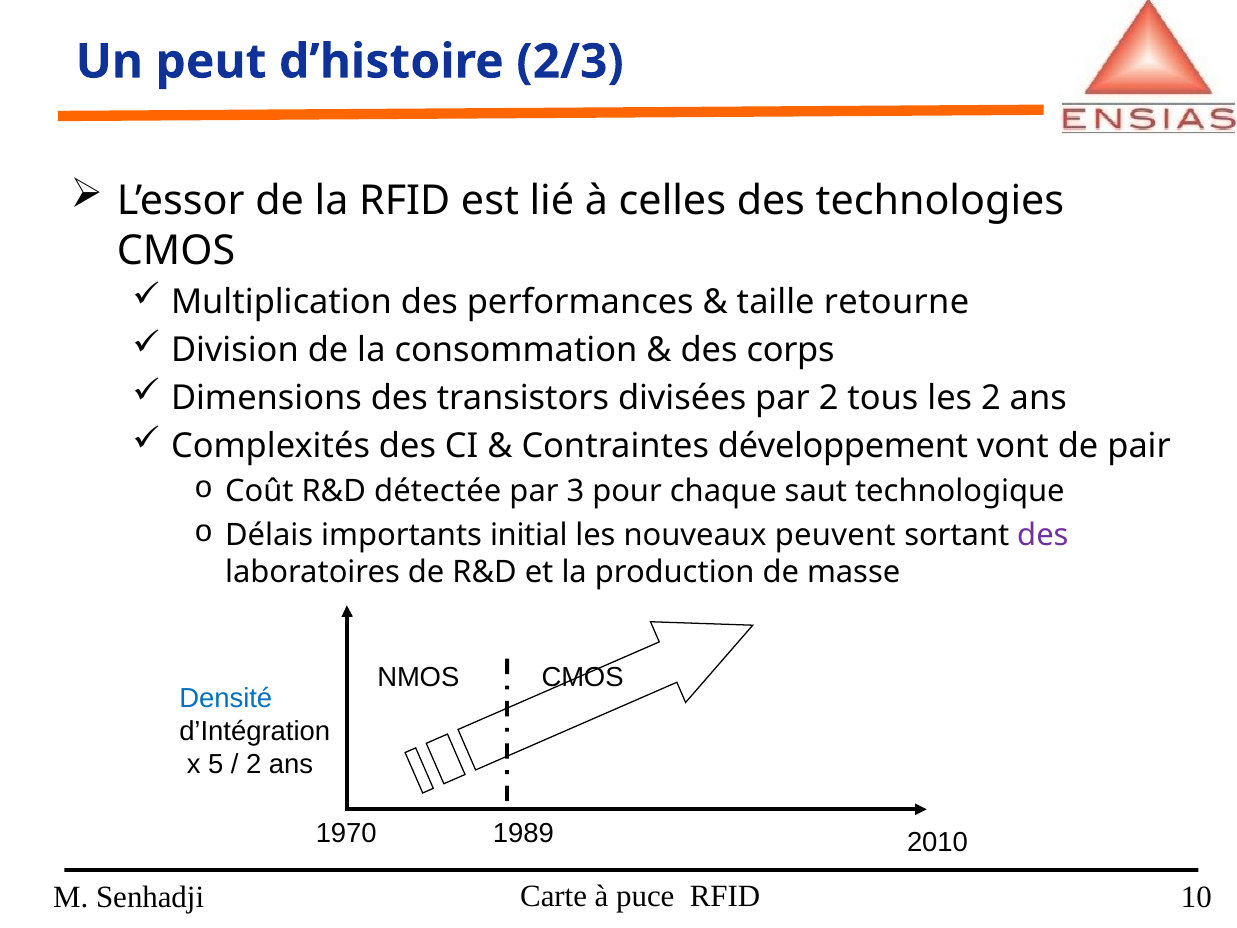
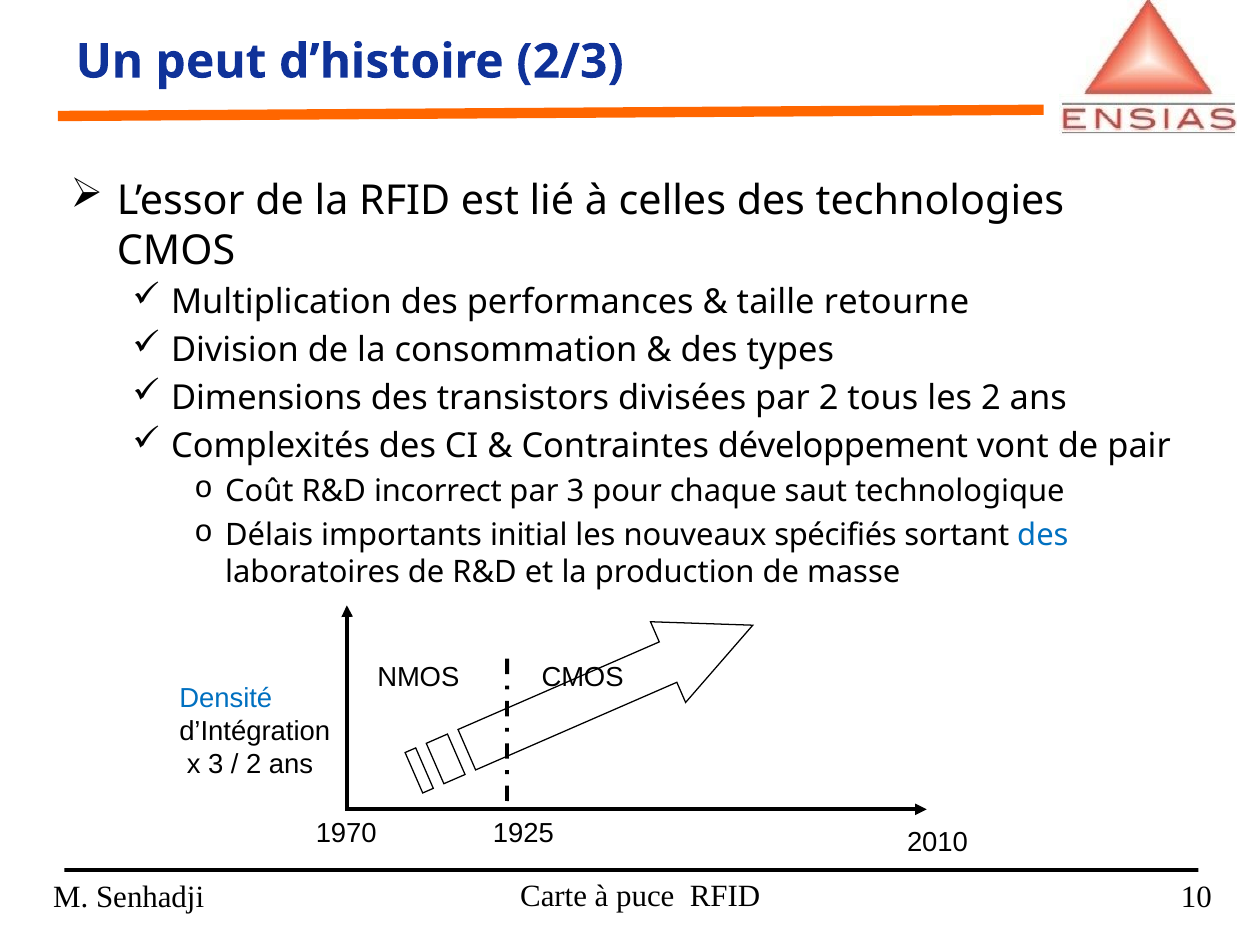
corps: corps -> types
détectée: détectée -> incorrect
peuvent: peuvent -> spécifiés
des at (1043, 535) colour: purple -> blue
x 5: 5 -> 3
1989: 1989 -> 1925
